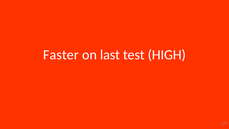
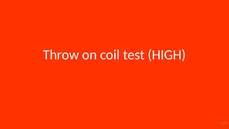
Faster: Faster -> Throw
last: last -> coil
